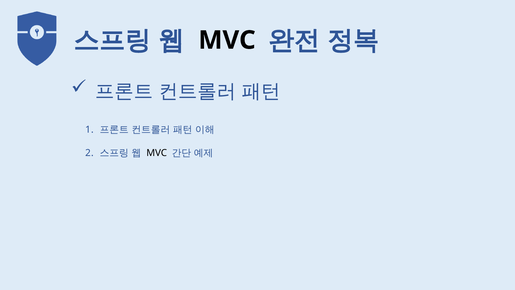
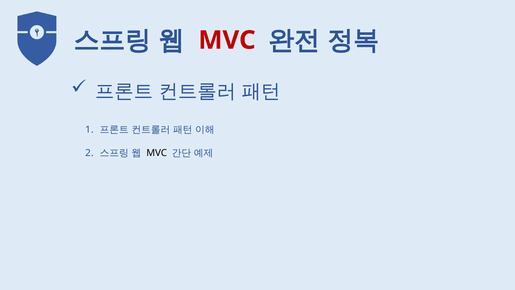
MVC at (227, 40) colour: black -> red
